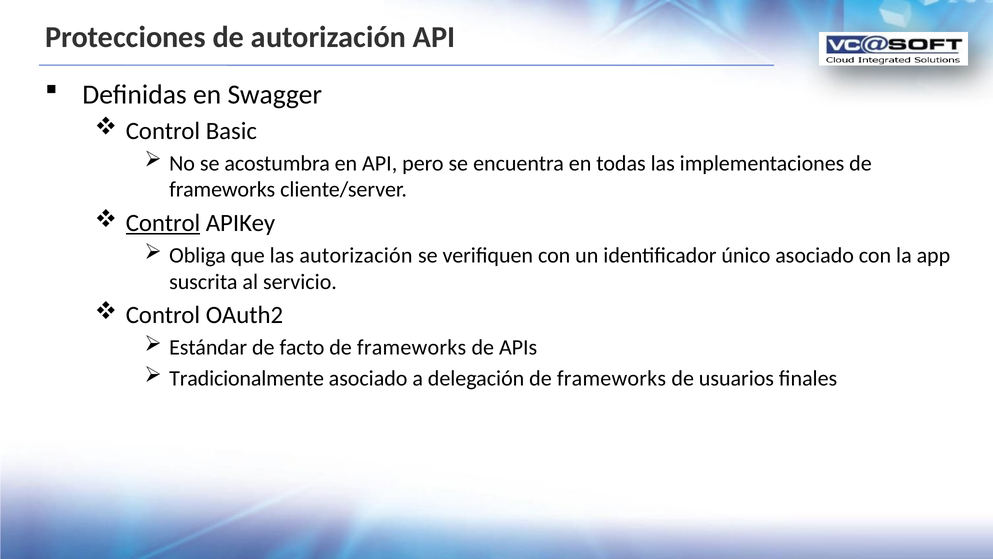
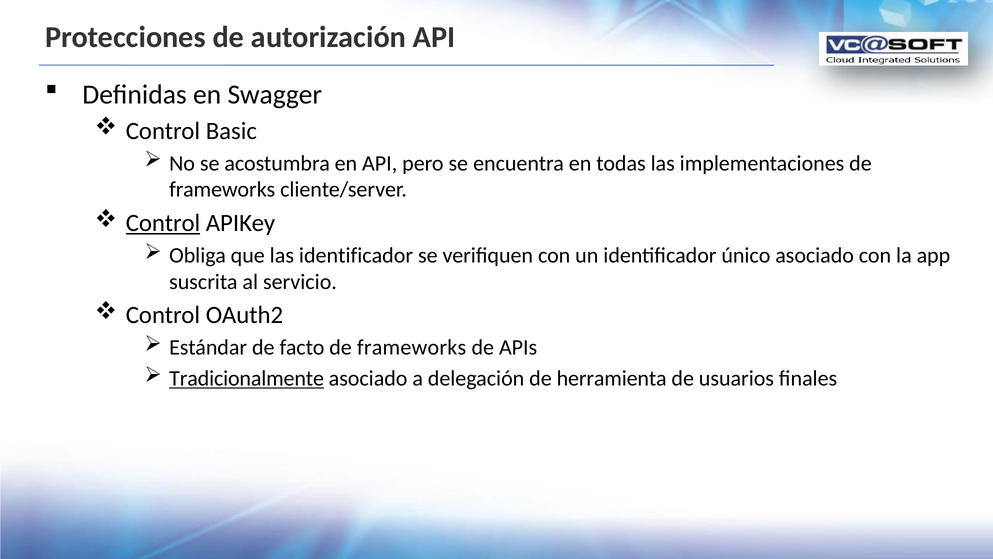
las autorización: autorización -> identificador
Tradicionalmente underline: none -> present
delegación de frameworks: frameworks -> herramienta
